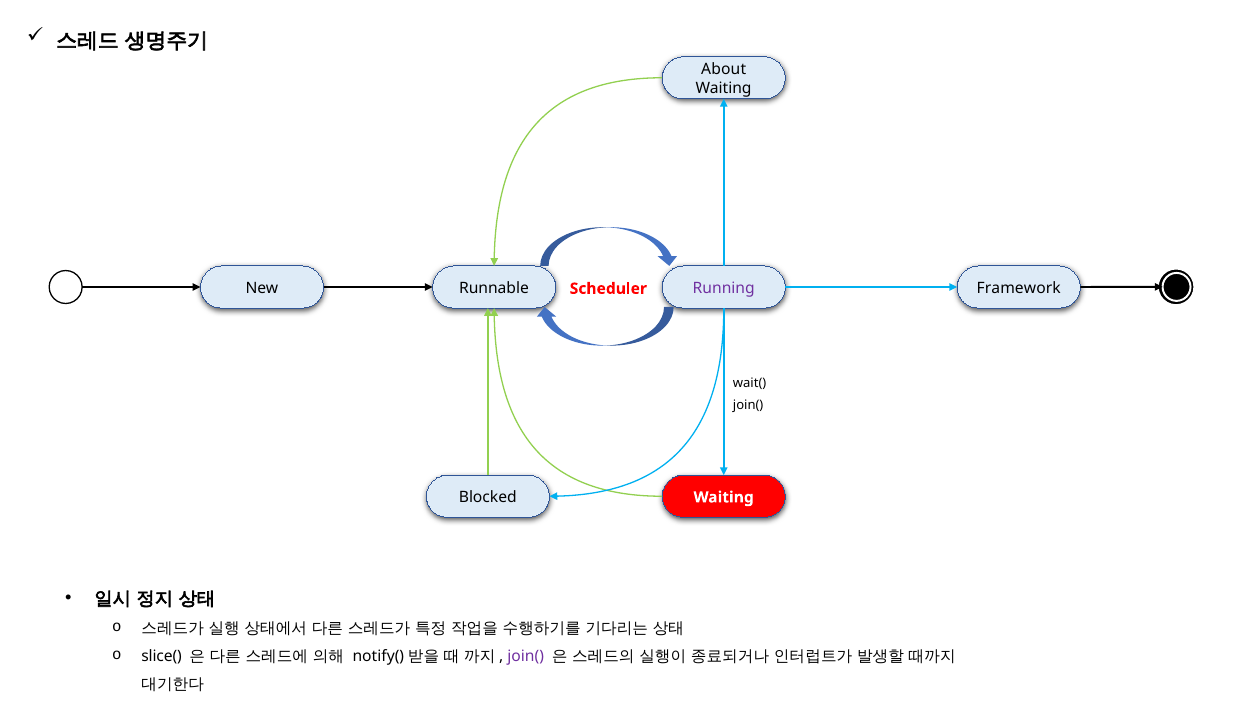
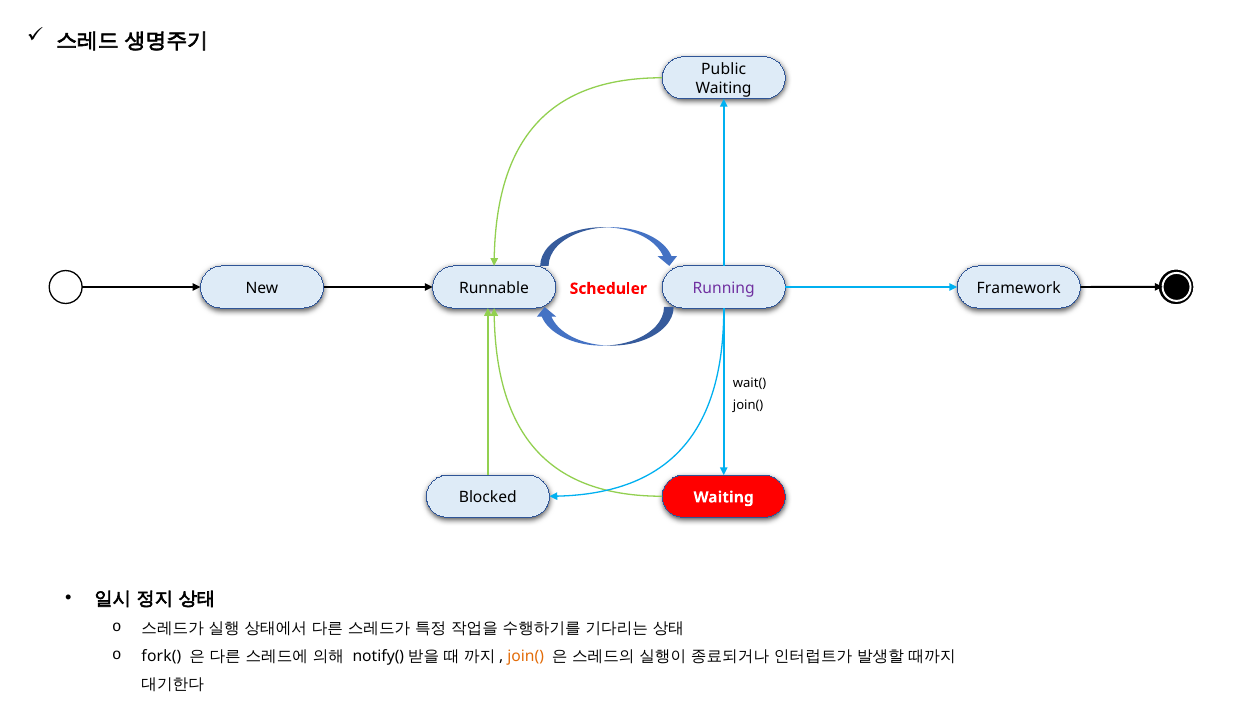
About: About -> Public
slice(: slice( -> fork(
join( at (526, 656) colour: purple -> orange
